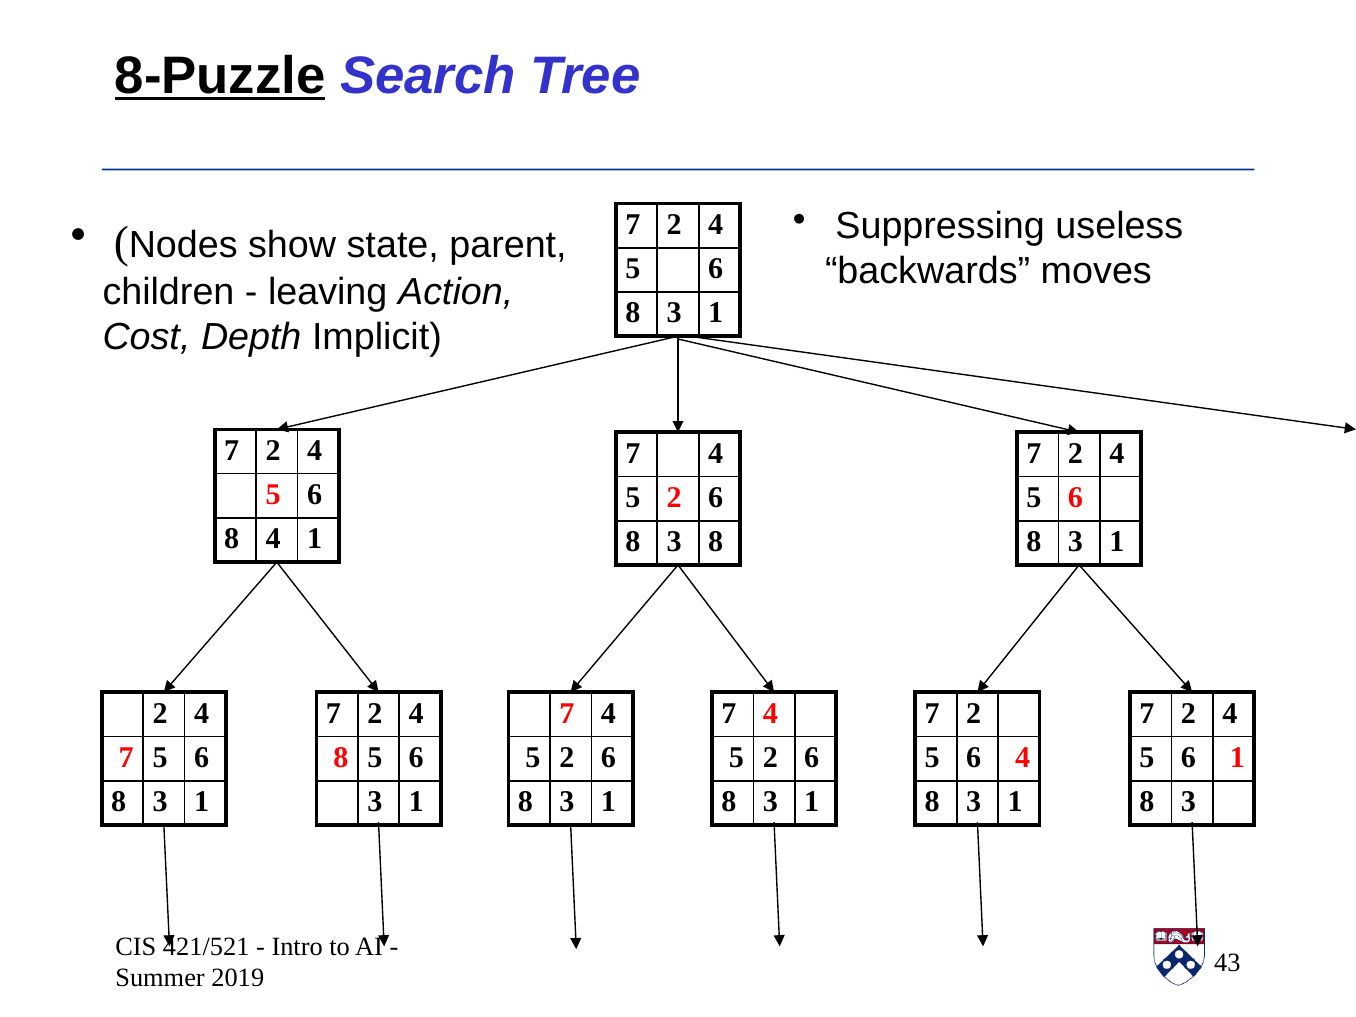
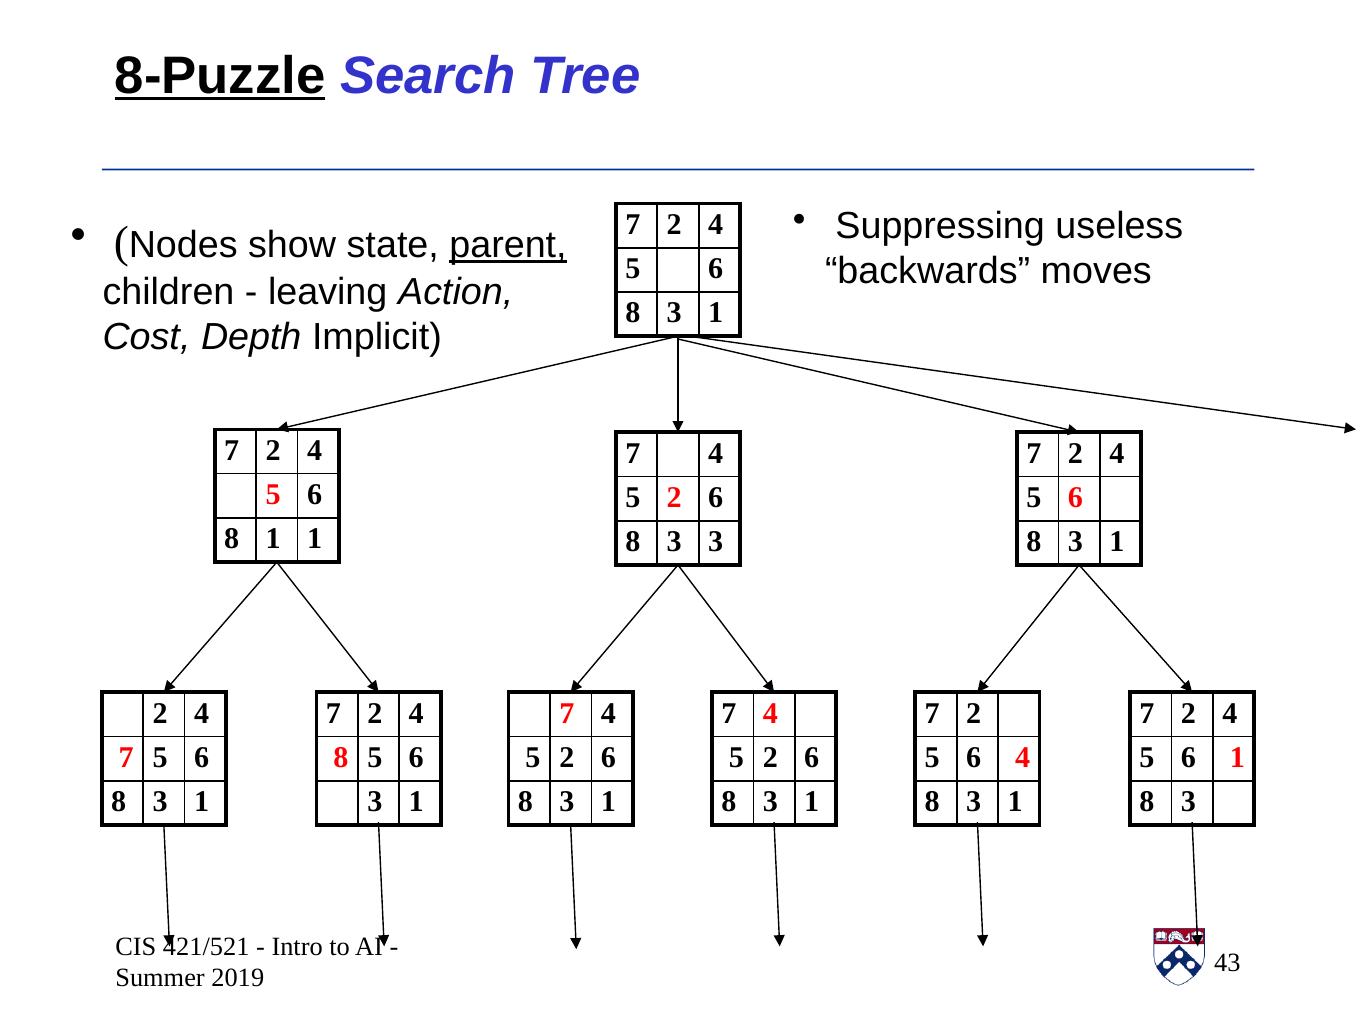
parent underline: none -> present
8 4: 4 -> 1
3 8: 8 -> 3
